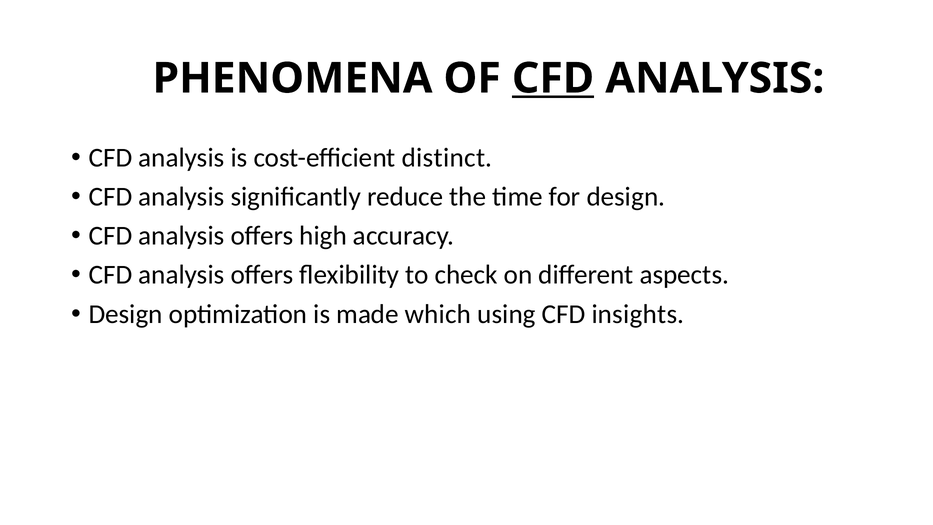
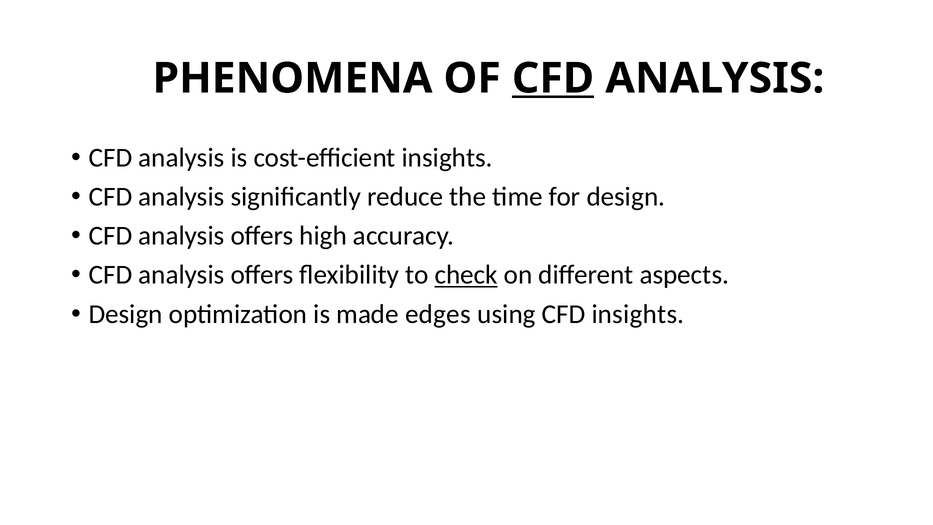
cost-efficient distinct: distinct -> insights
check underline: none -> present
which: which -> edges
